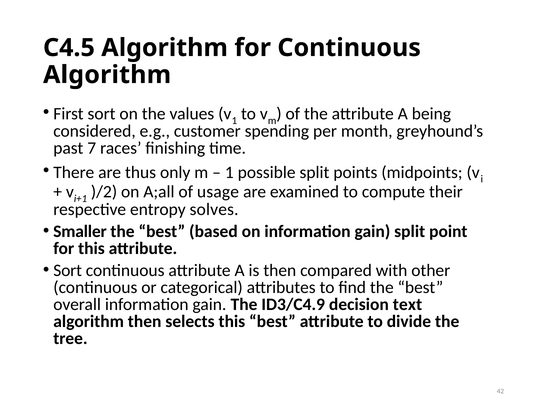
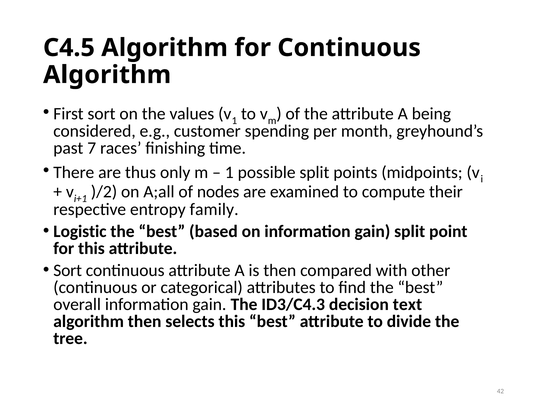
usage: usage -> nodes
solves: solves -> family
Smaller: Smaller -> Logistic
ID3/C4.9: ID3/C4.9 -> ID3/C4.3
